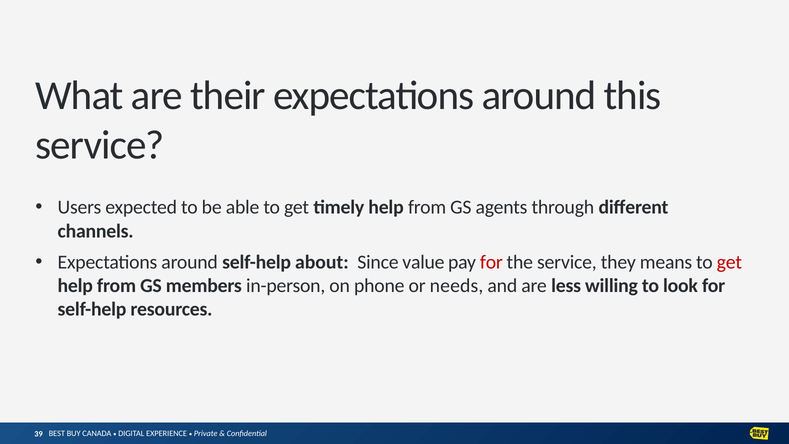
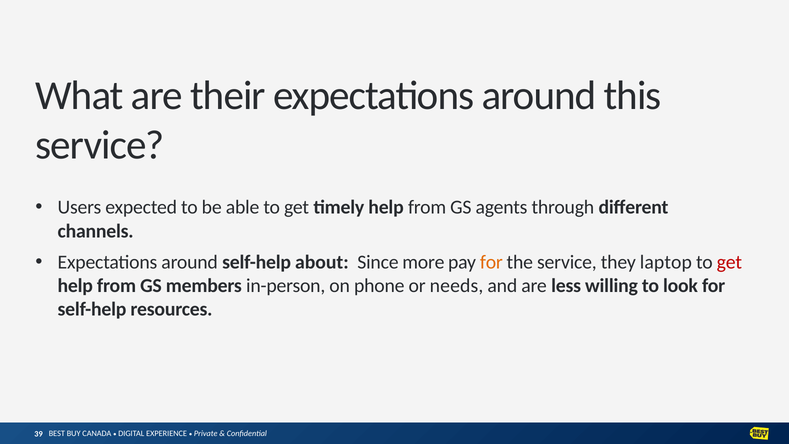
value: value -> more
for at (491, 262) colour: red -> orange
means: means -> laptop
